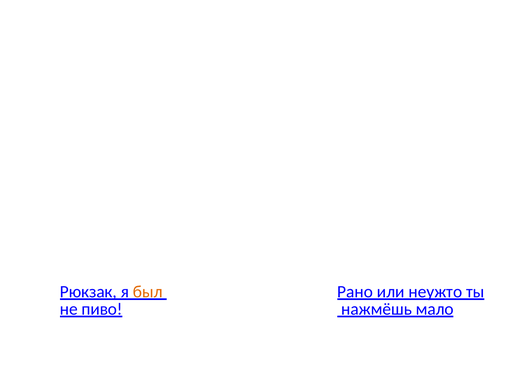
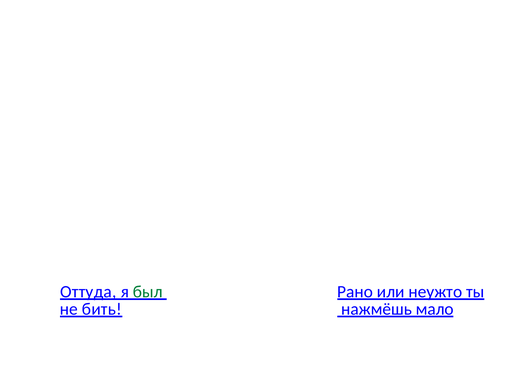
Рюкзак: Рюкзак -> Оттуда
был colour: orange -> green
пиво: пиво -> бить
